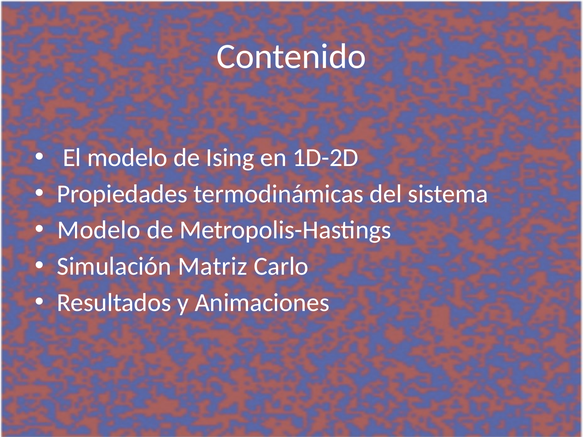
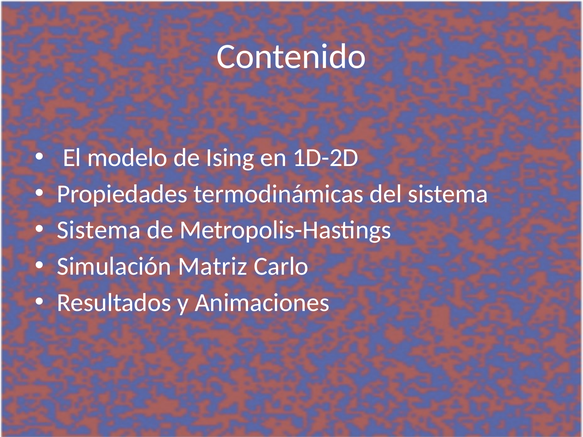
Modelo at (99, 230): Modelo -> Sistema
